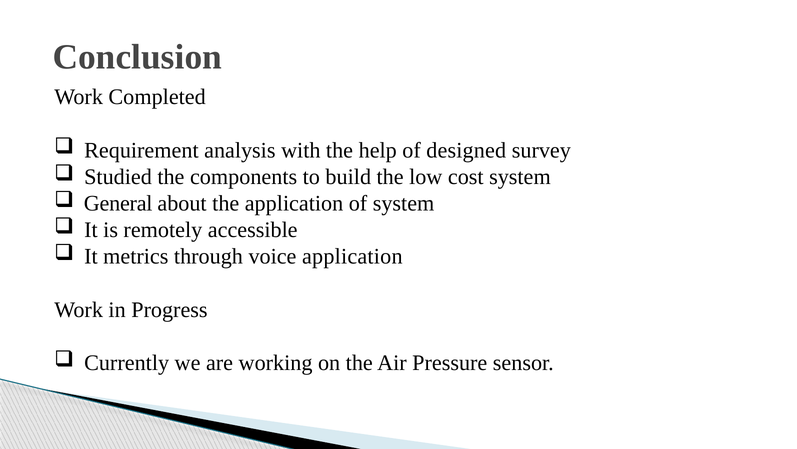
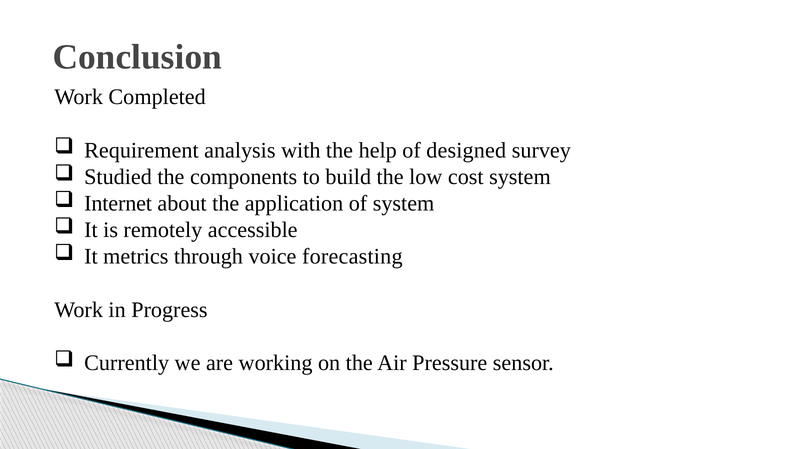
General: General -> Internet
voice application: application -> forecasting
